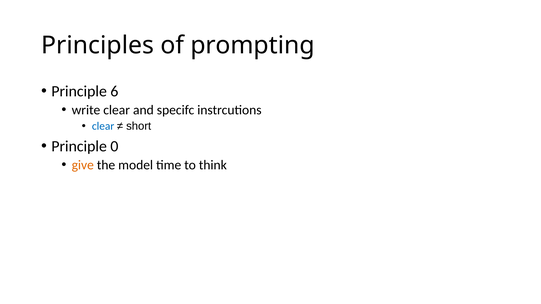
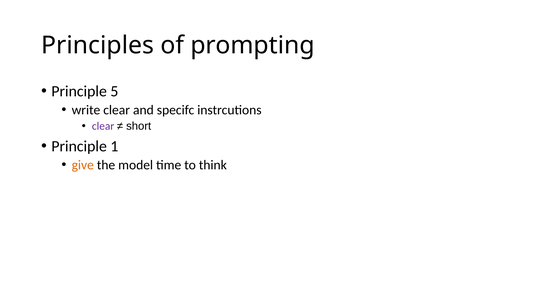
6: 6 -> 5
clear at (103, 126) colour: blue -> purple
0: 0 -> 1
